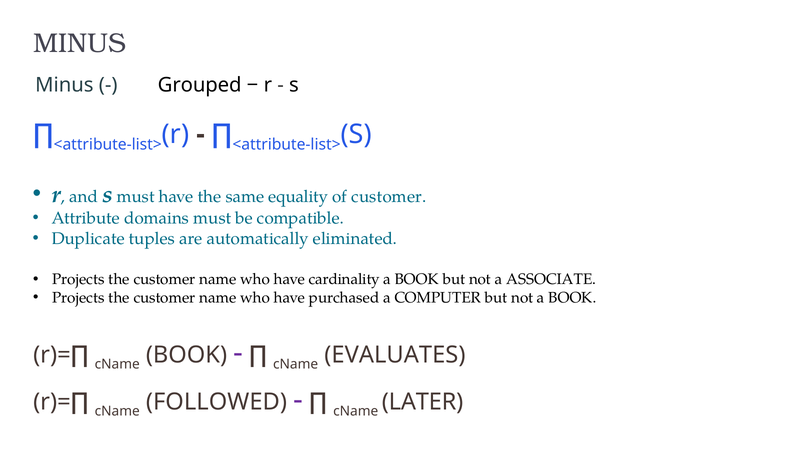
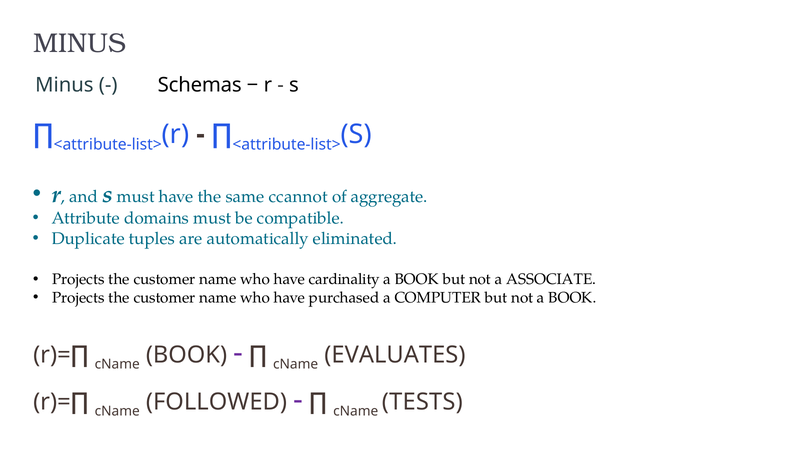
Grouped: Grouped -> Schemas
equality: equality -> ccannot
of customer: customer -> aggregate
LATER: LATER -> TESTS
